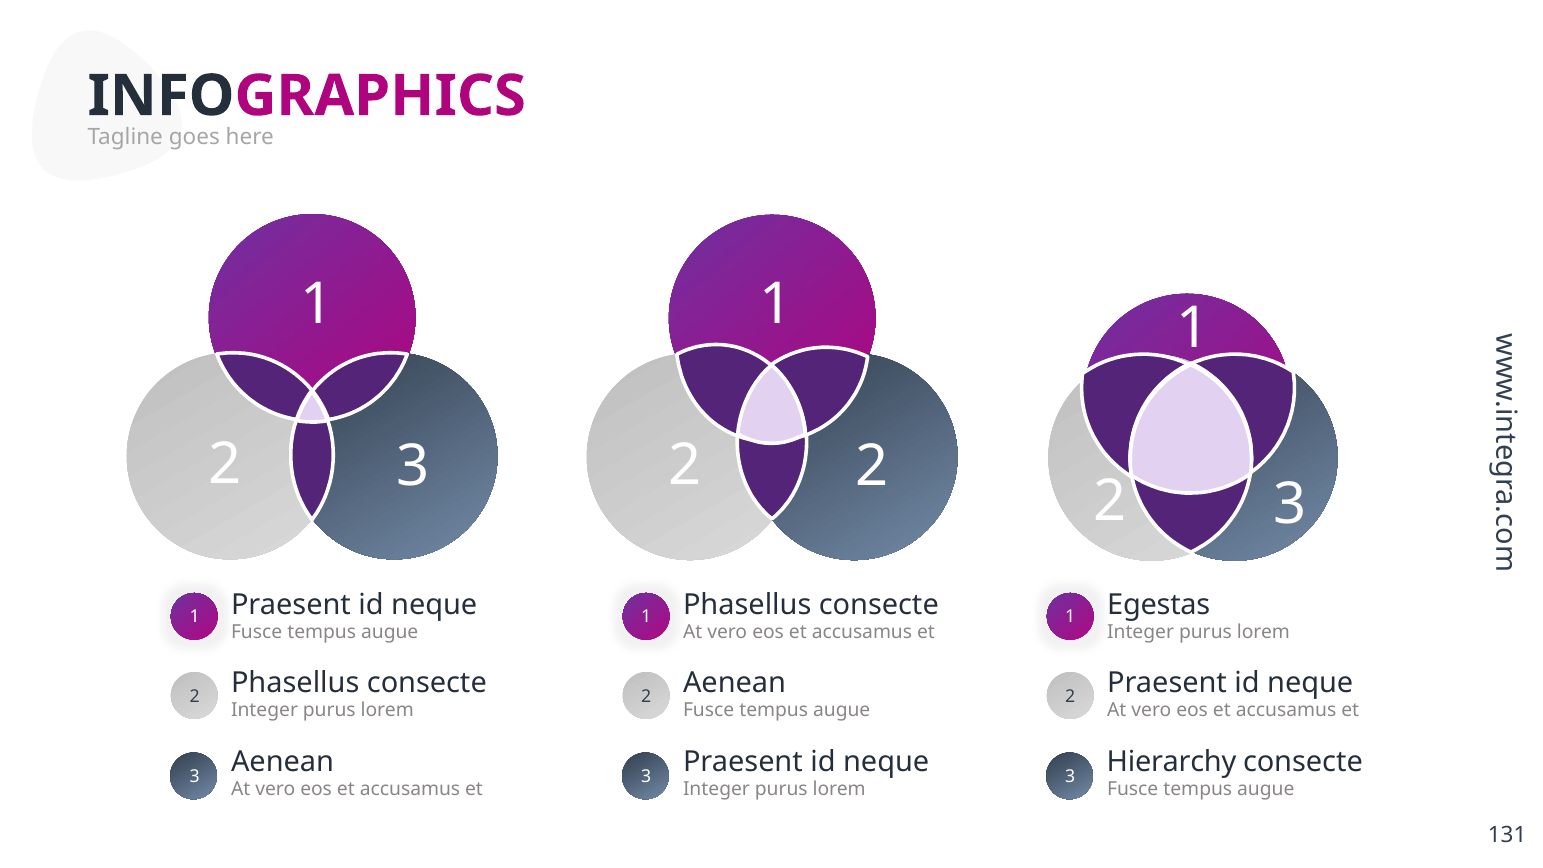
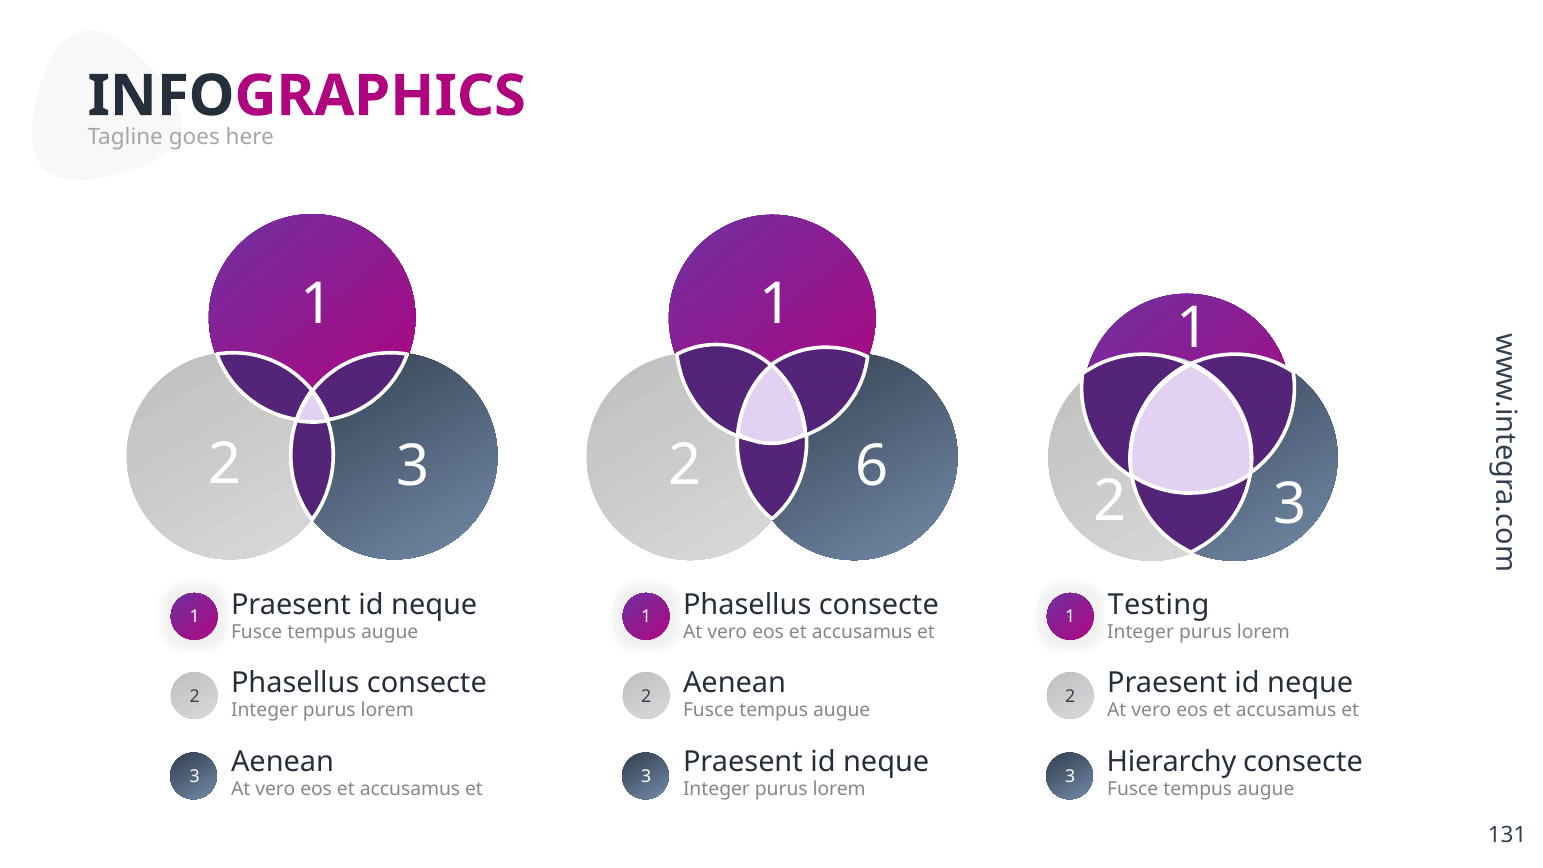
2 2: 2 -> 6
Egestas: Egestas -> Testing
